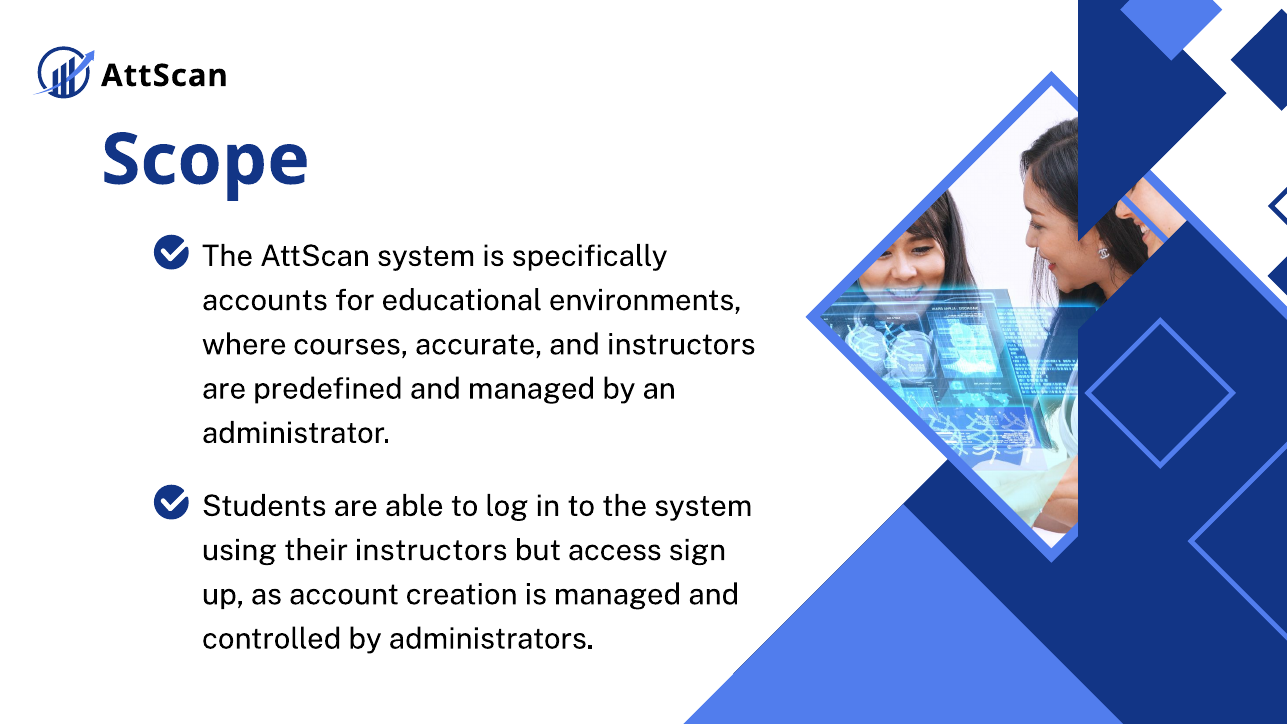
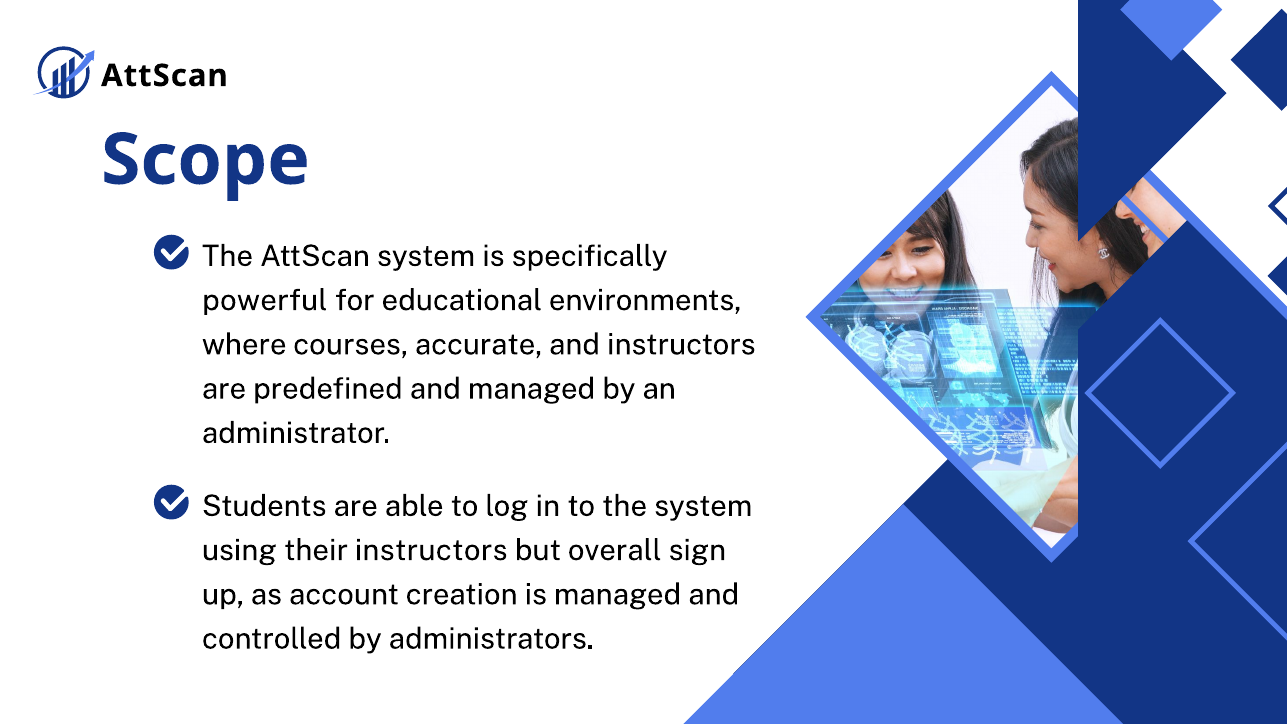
accounts: accounts -> powerful
access: access -> overall
